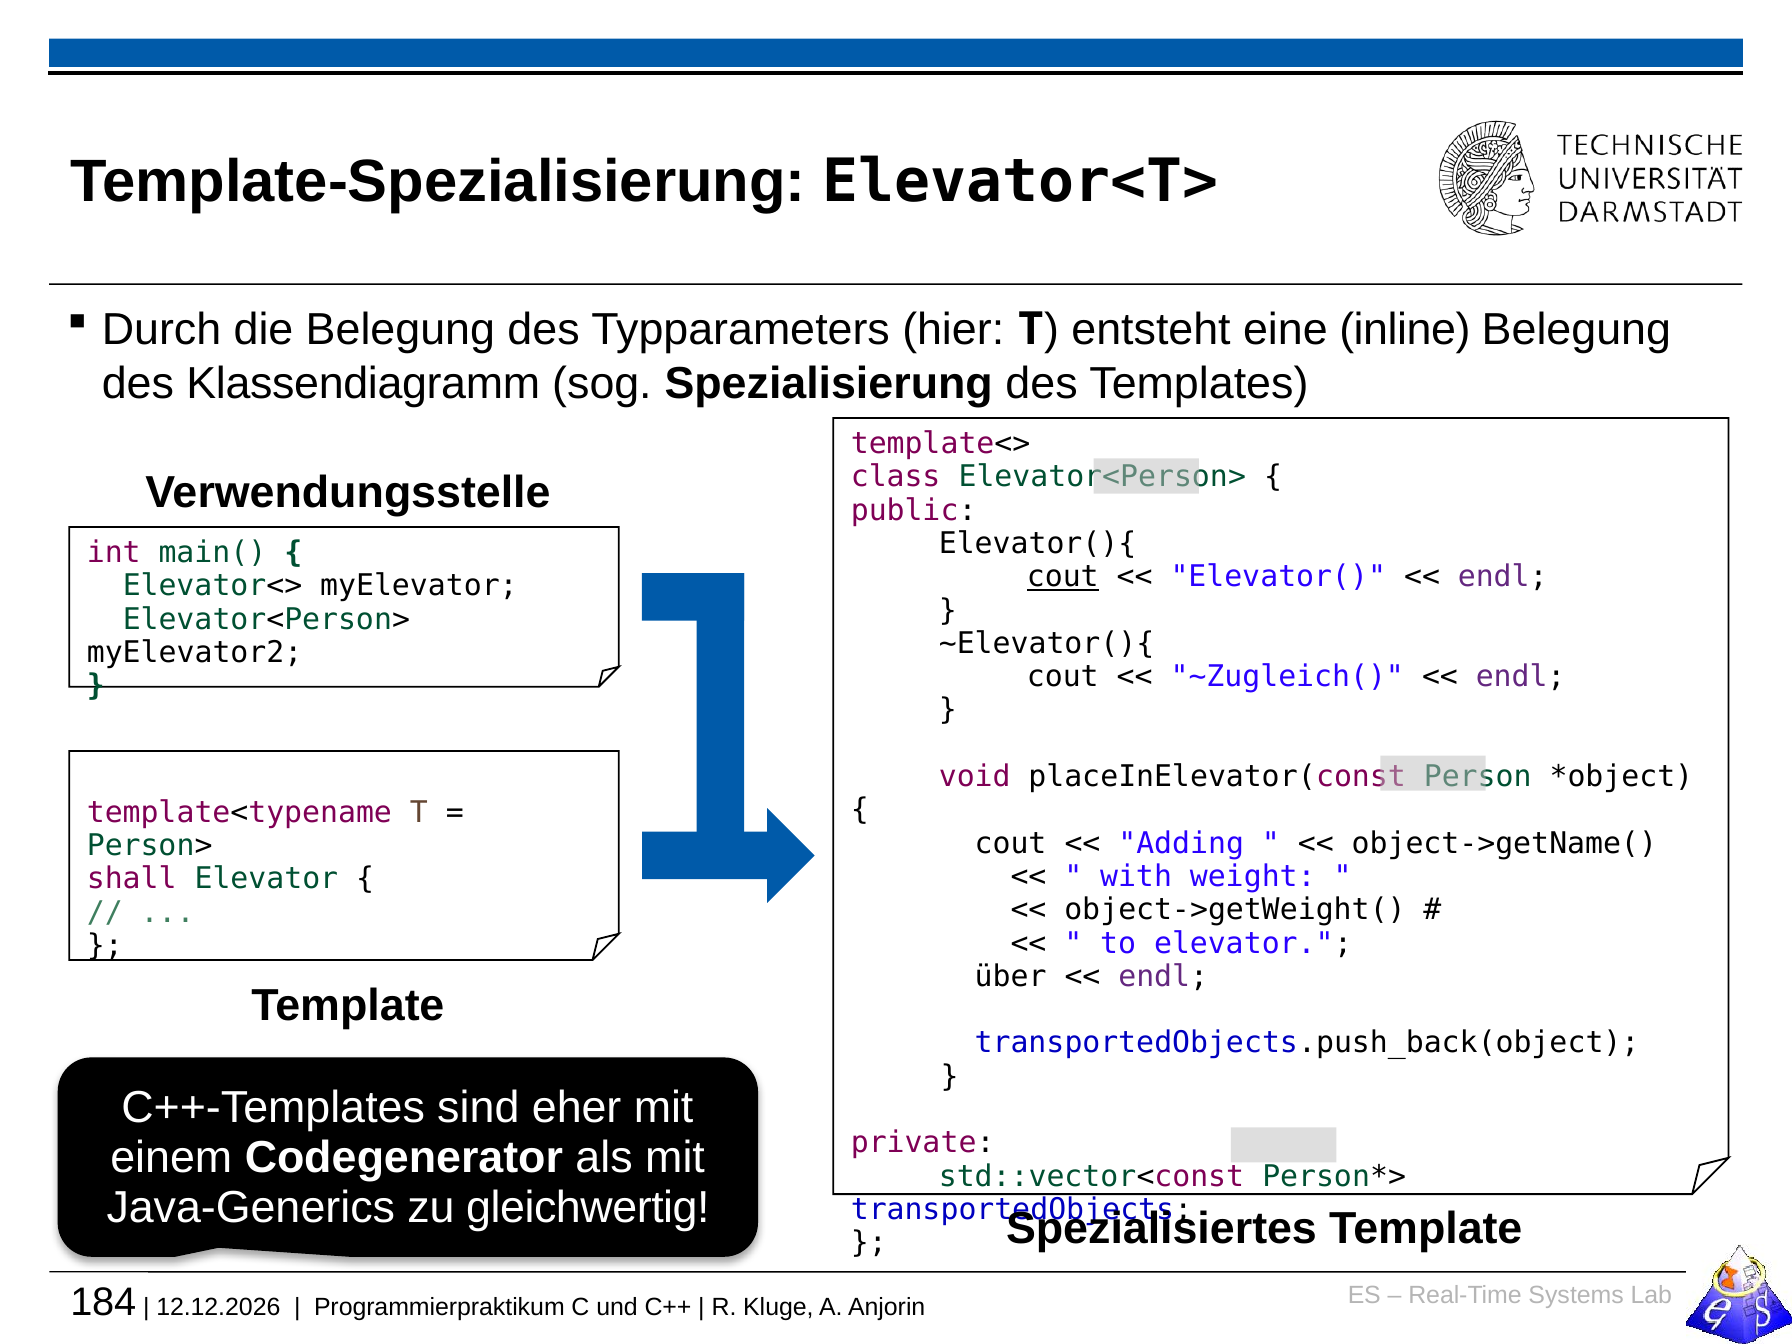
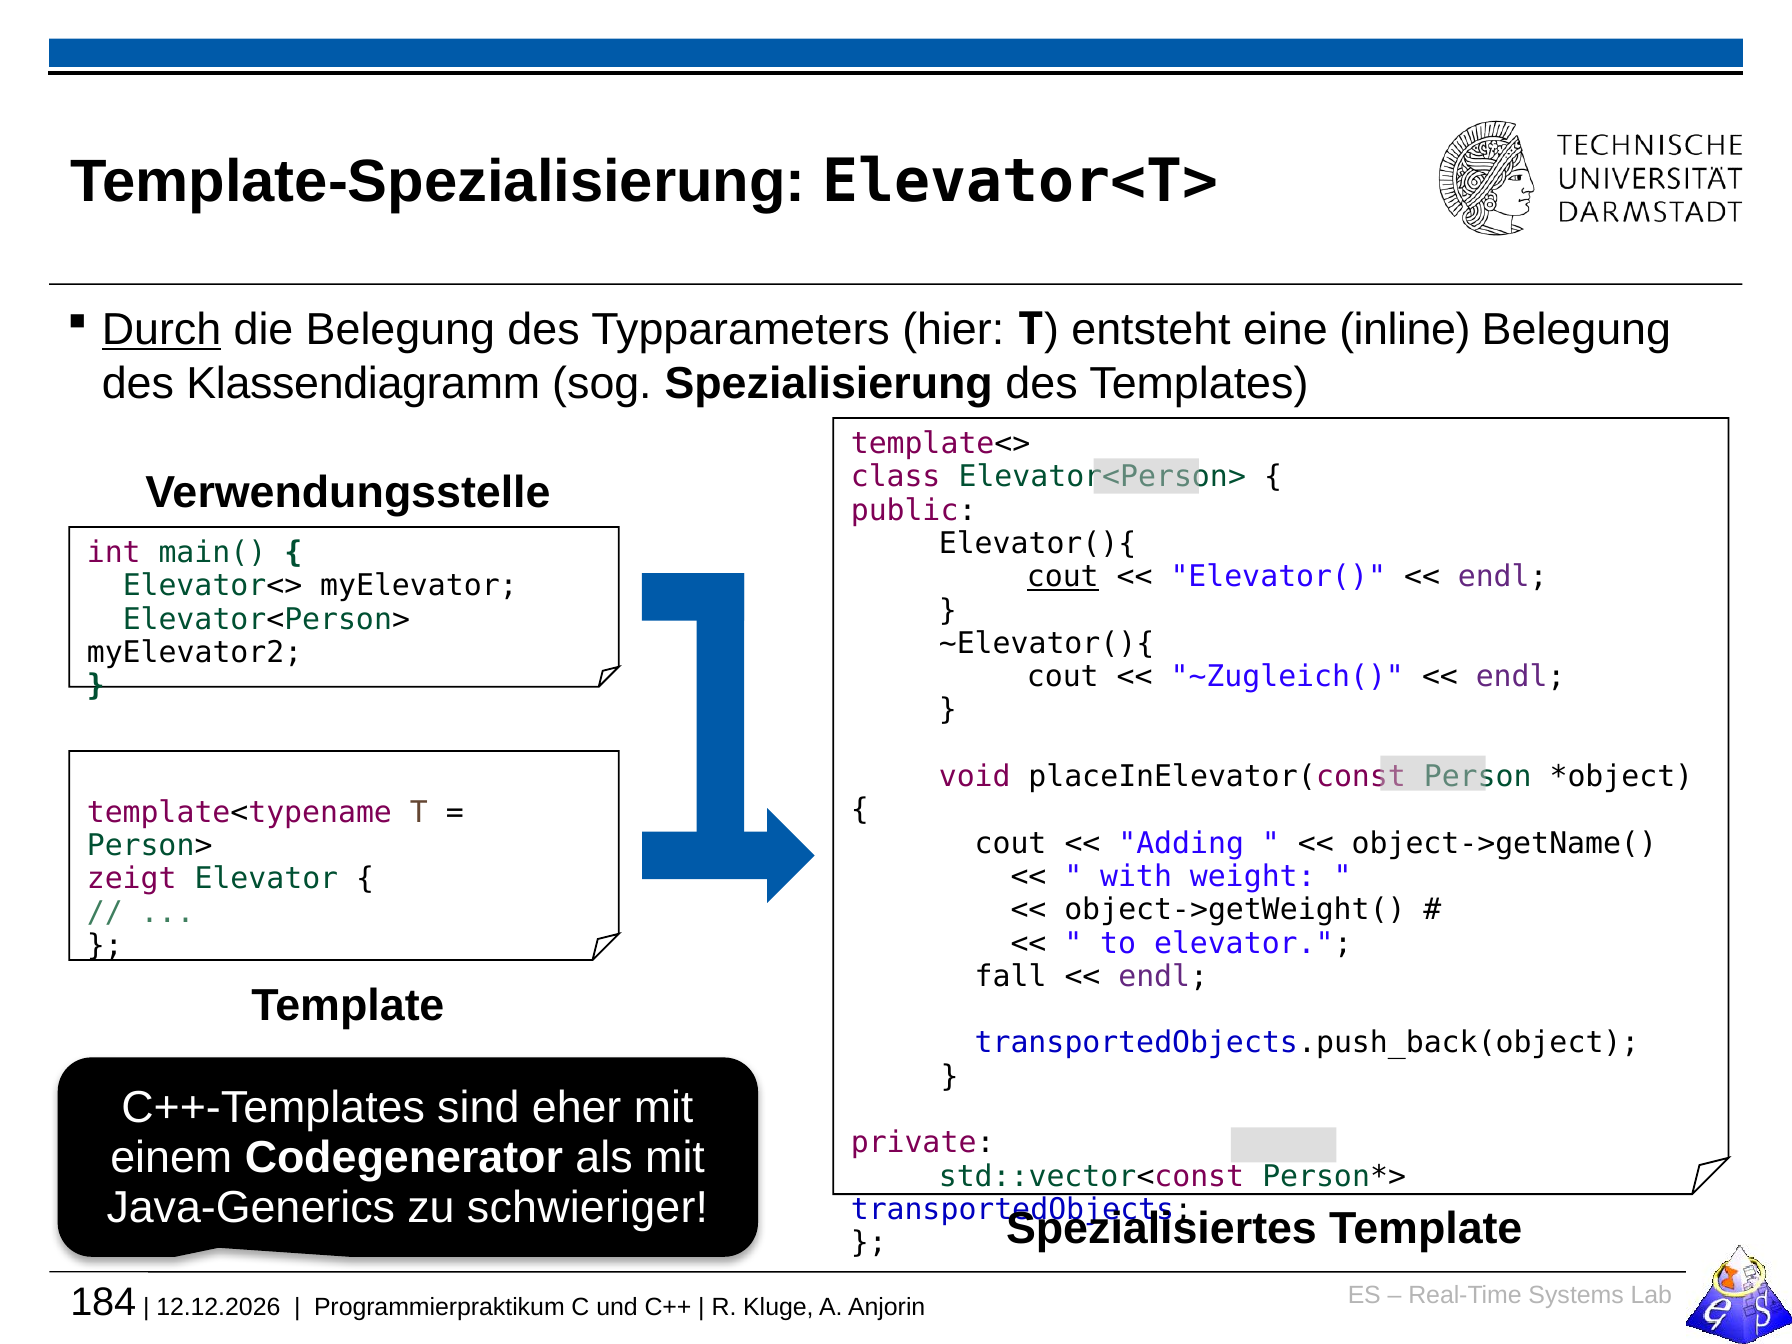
Durch underline: none -> present
shall: shall -> zeigt
über: über -> fall
gleichwertig: gleichwertig -> schwieriger
